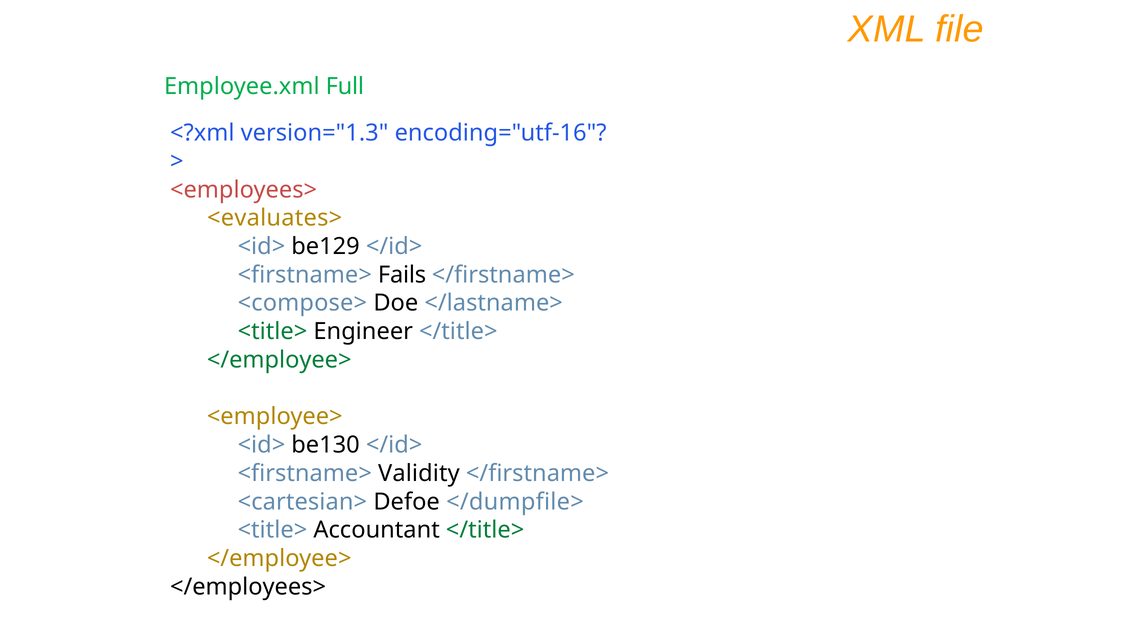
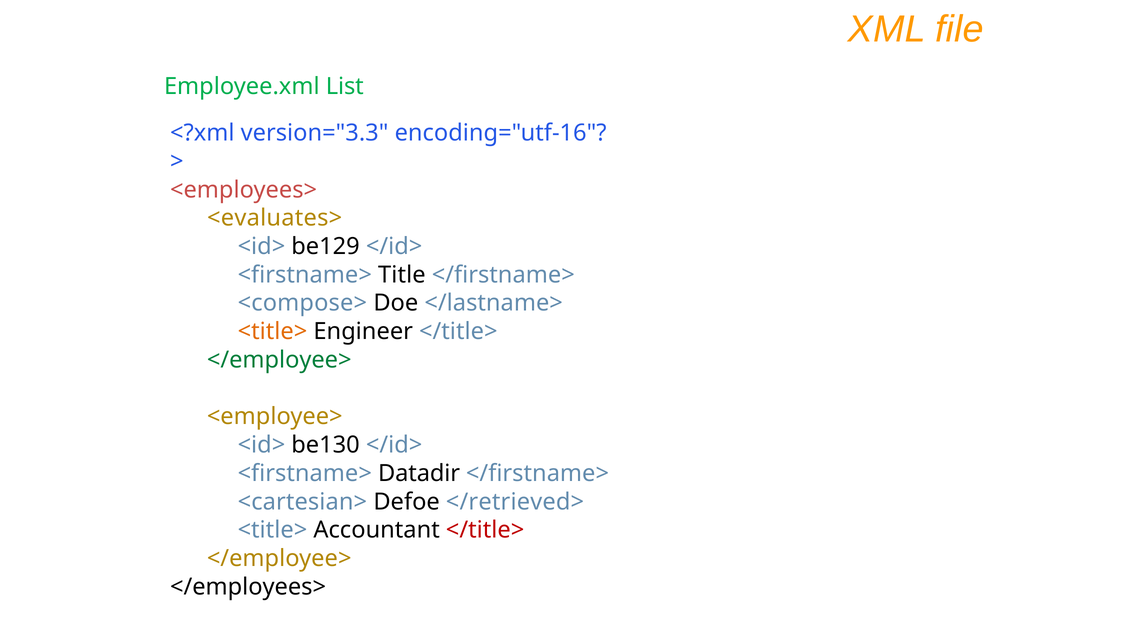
Full: Full -> List
version="1.3: version="1.3 -> version="3.3
Fails: Fails -> Title
<title> at (272, 331) colour: green -> orange
Validity: Validity -> Datadir
</dumpfile>: </dumpfile> -> </retrieved>
</title> at (485, 530) colour: green -> red
